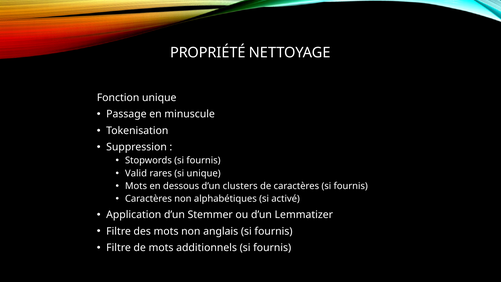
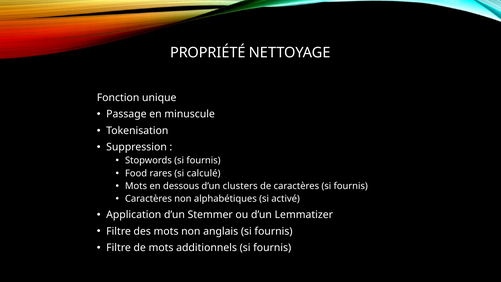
Valid: Valid -> Food
si unique: unique -> calculé
